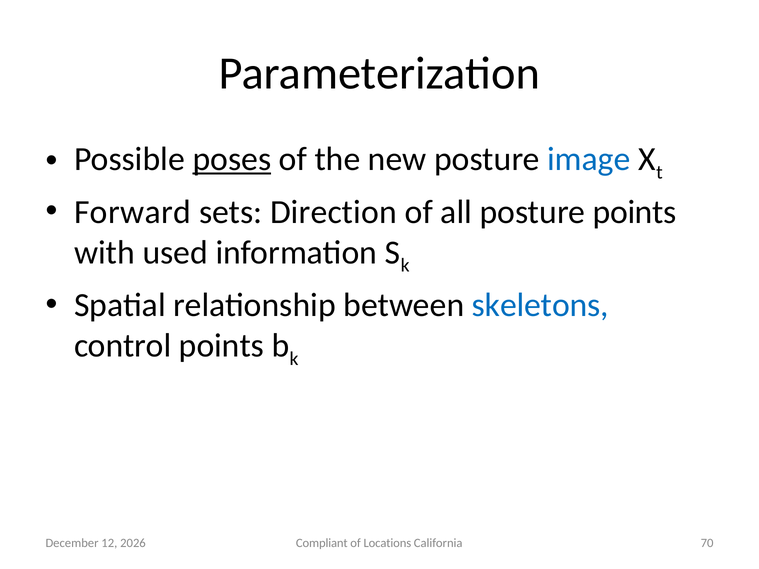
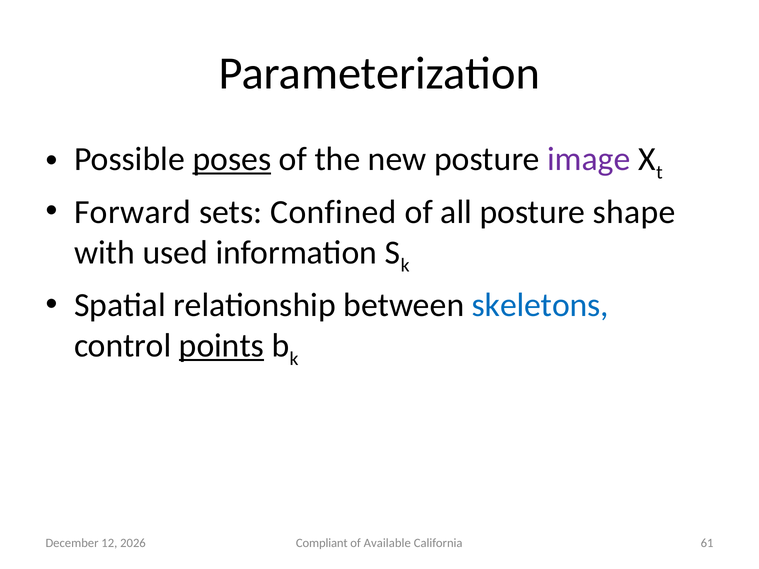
image colour: blue -> purple
Direction: Direction -> Confined
posture points: points -> shape
points at (221, 346) underline: none -> present
Locations: Locations -> Available
70: 70 -> 61
